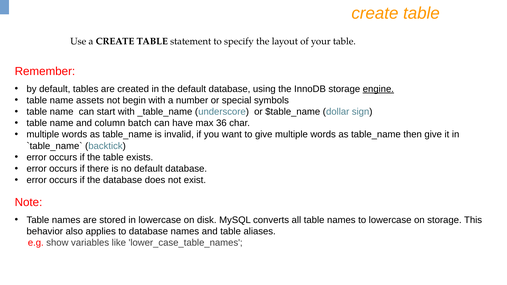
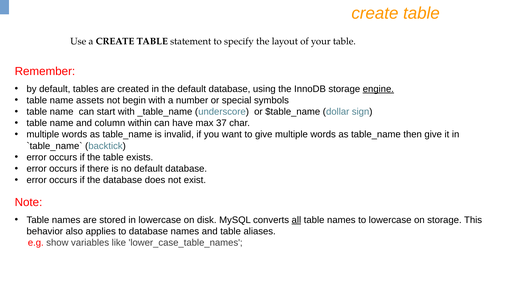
batch: batch -> within
36: 36 -> 37
all underline: none -> present
